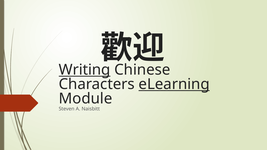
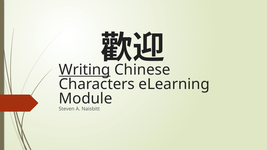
eLearning underline: present -> none
